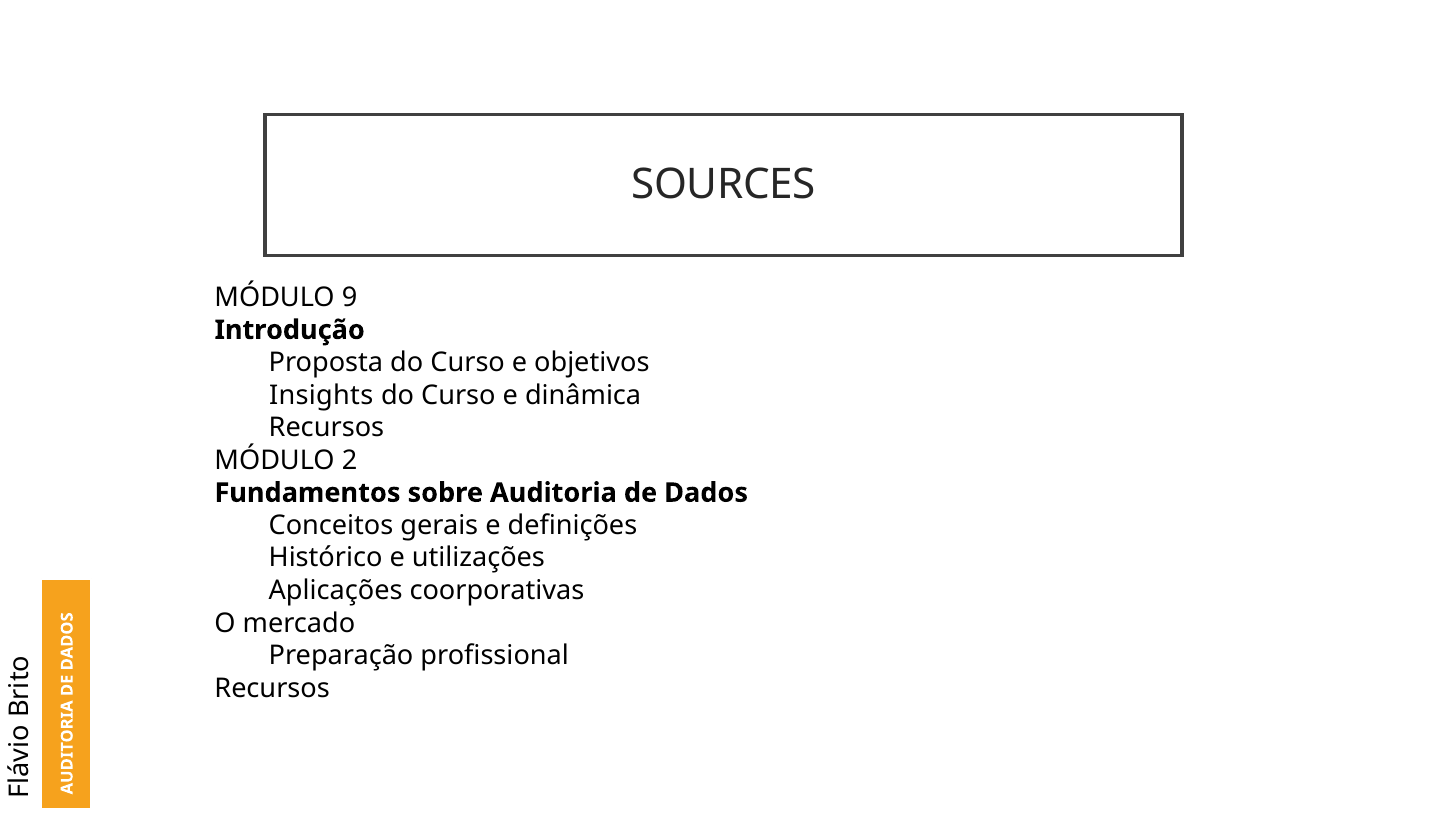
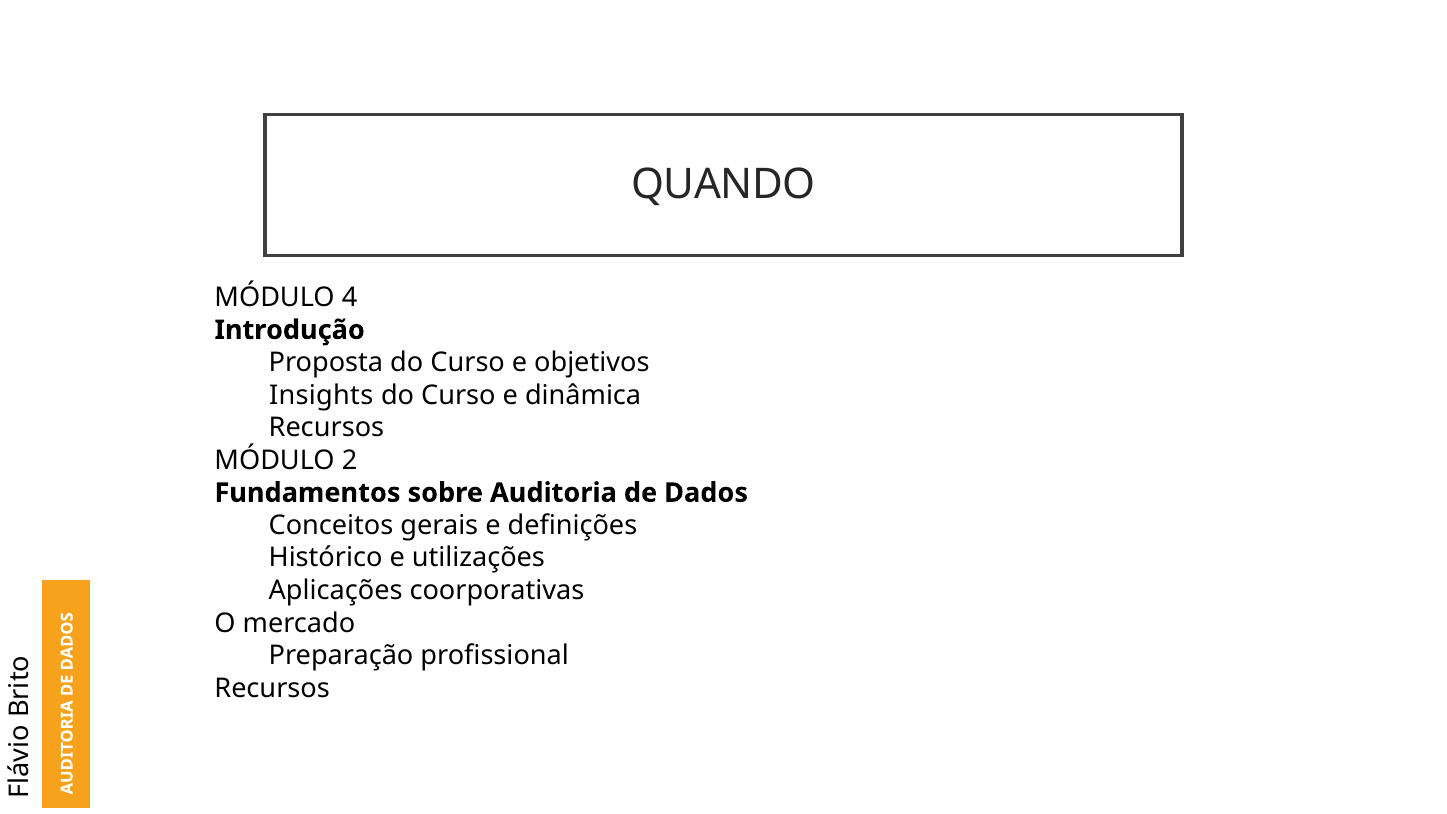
SOURCES: SOURCES -> QUANDO
9: 9 -> 4
